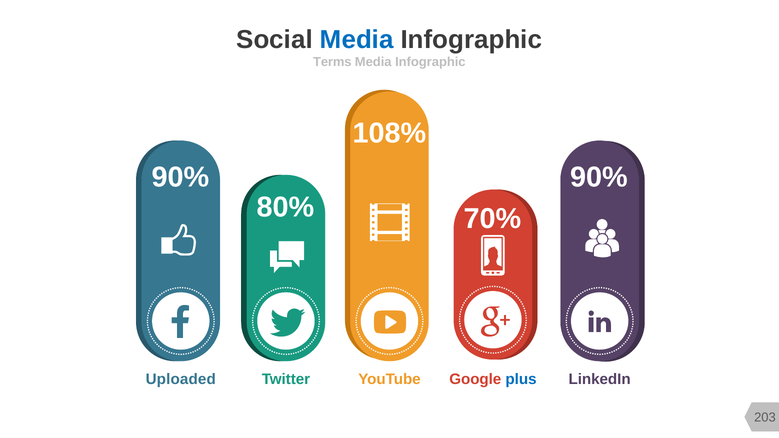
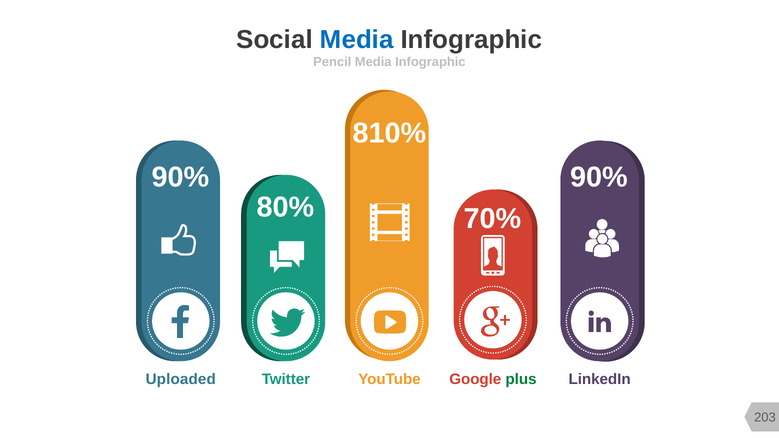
Terms: Terms -> Pencil
108%: 108% -> 810%
plus colour: blue -> green
